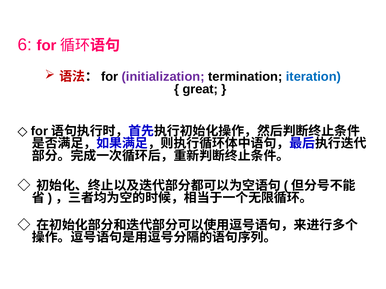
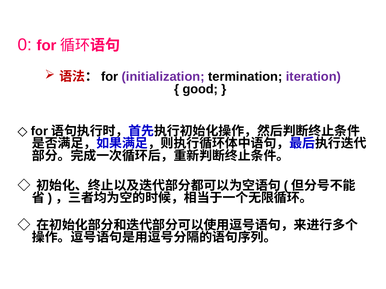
6: 6 -> 0
iteration colour: blue -> purple
great: great -> good
